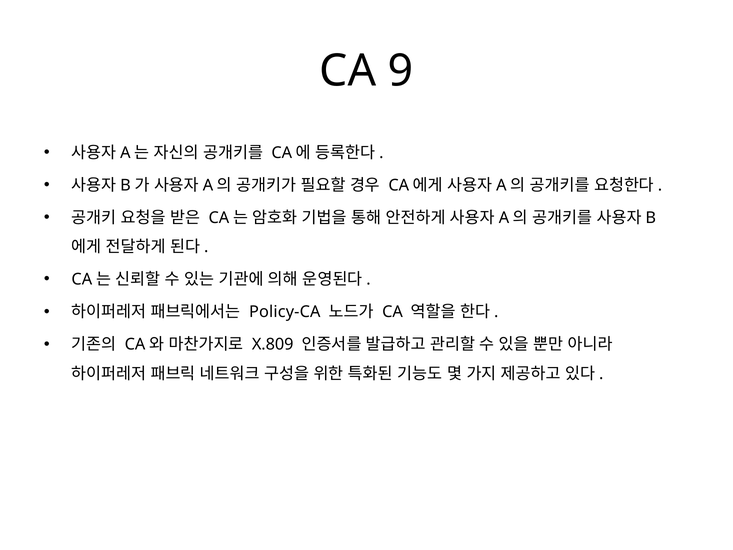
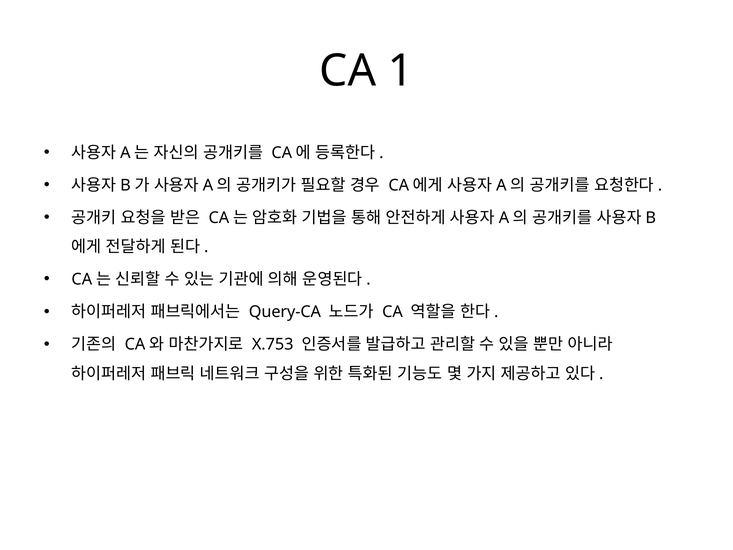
9: 9 -> 1
Policy-CA: Policy-CA -> Query-CA
X.809: X.809 -> X.753
